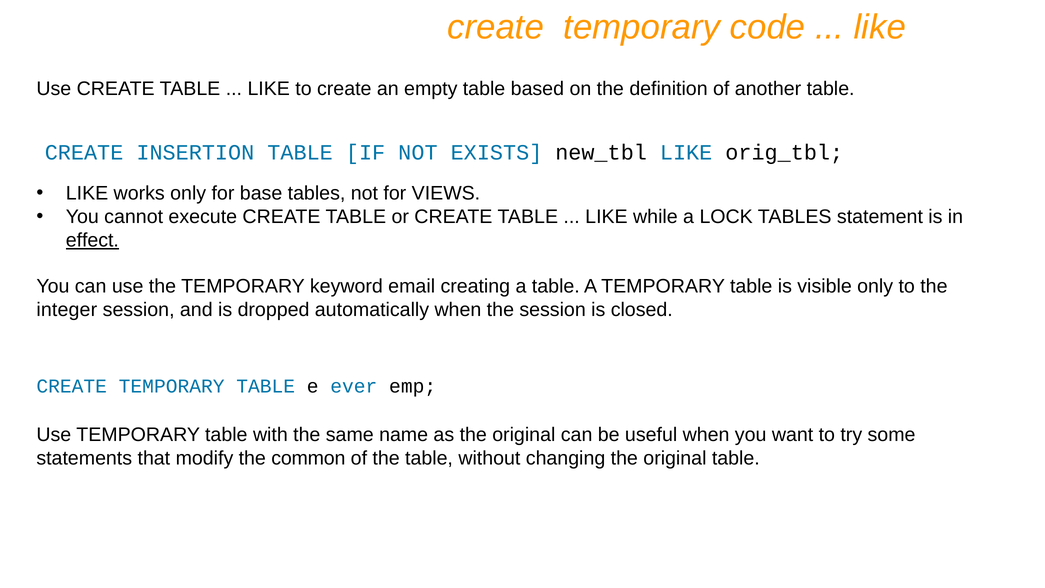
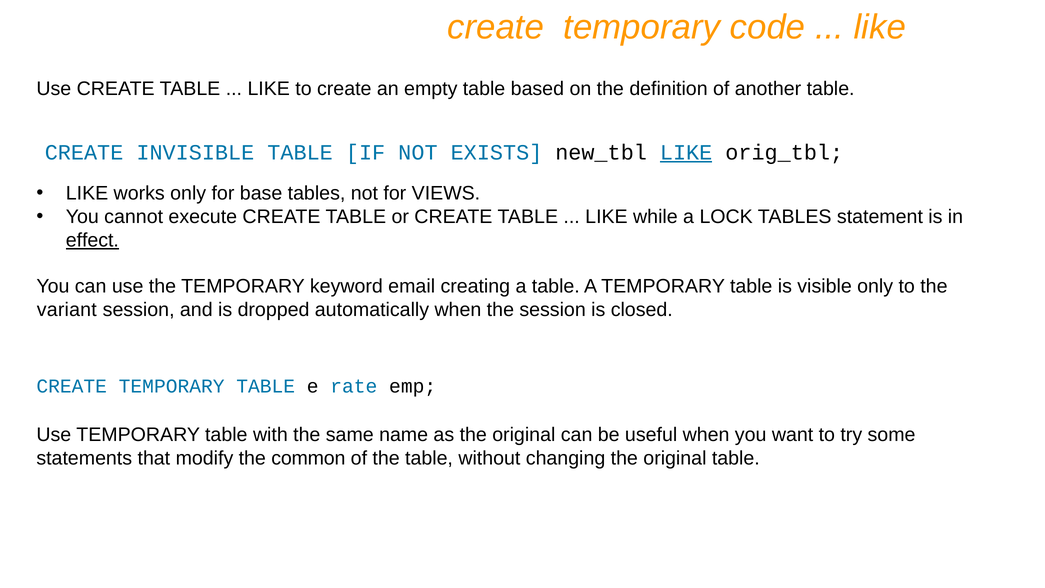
INSERTION: INSERTION -> INVISIBLE
LIKE at (686, 152) underline: none -> present
integer: integer -> variant
ever: ever -> rate
